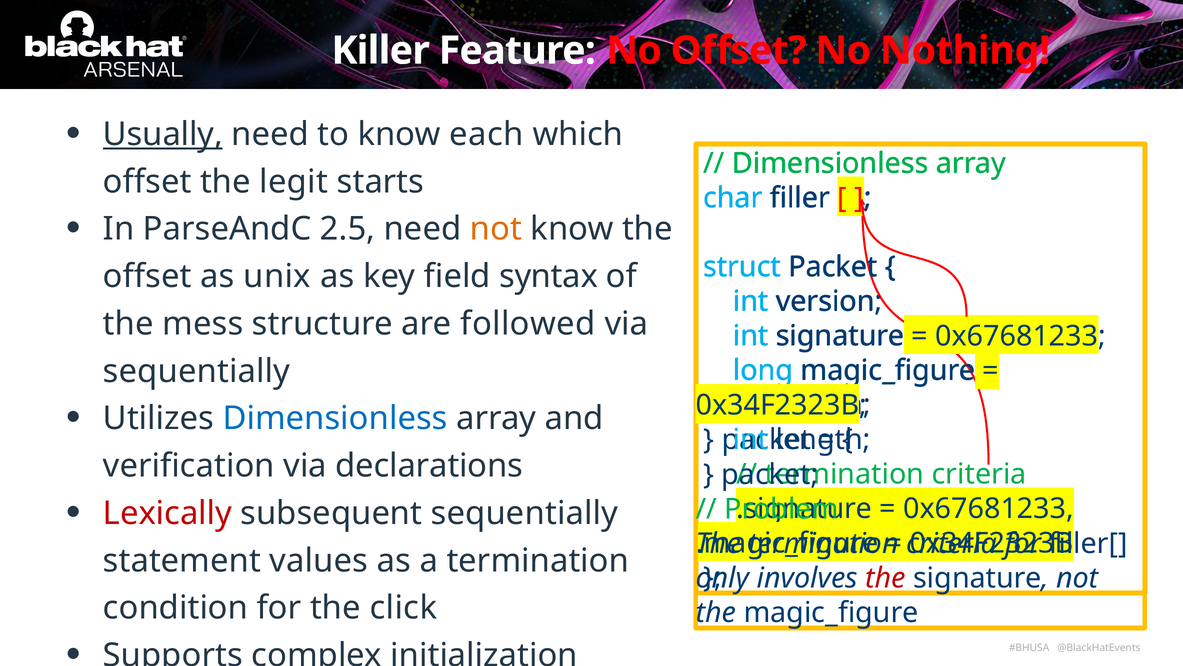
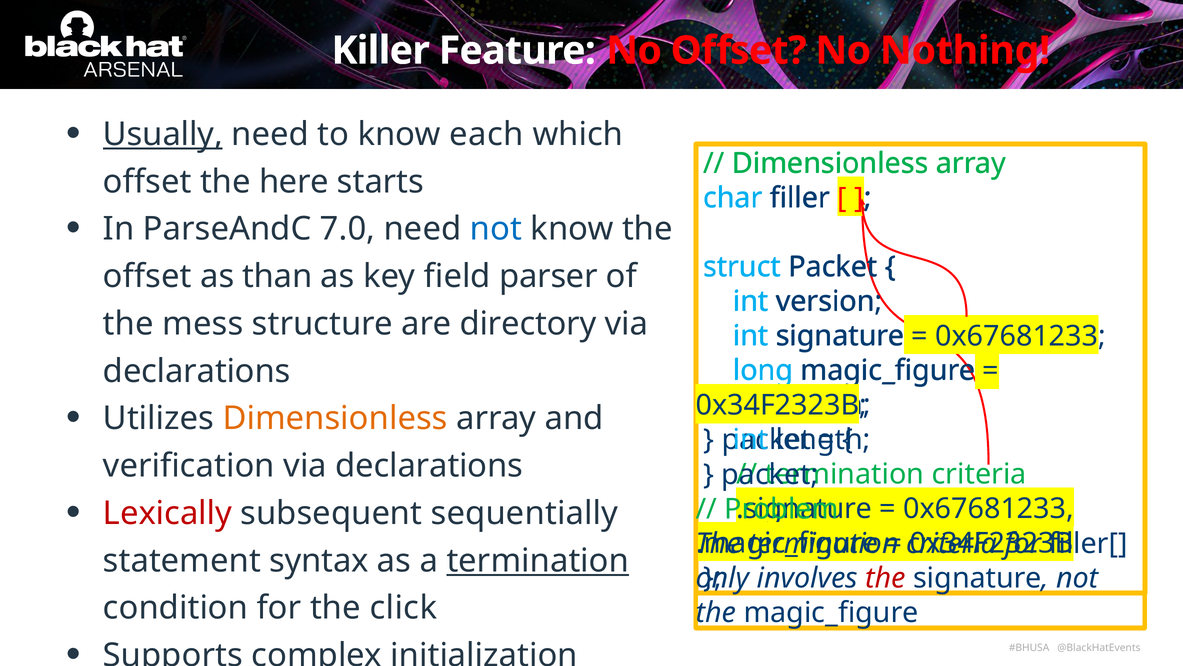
legit: legit -> here
2.5: 2.5 -> 7.0
not at (496, 229) colour: orange -> blue
unix: unix -> than
syntax: syntax -> parser
followed: followed -> directory
sequentially at (197, 371): sequentially -> declarations
Dimensionless at (335, 418) colour: blue -> orange
values: values -> syntax
termination at (538, 560) underline: none -> present
